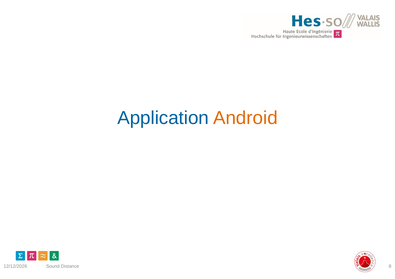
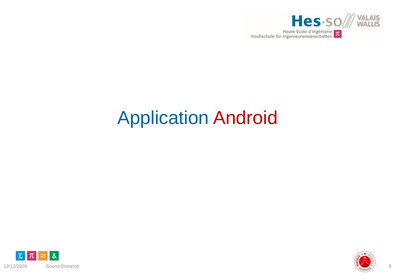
Android colour: orange -> red
